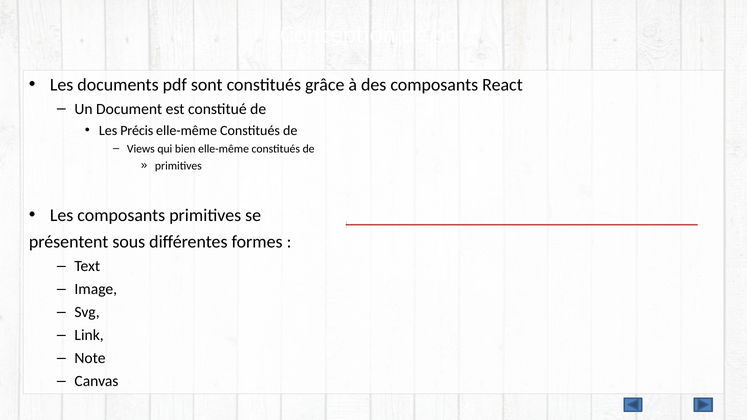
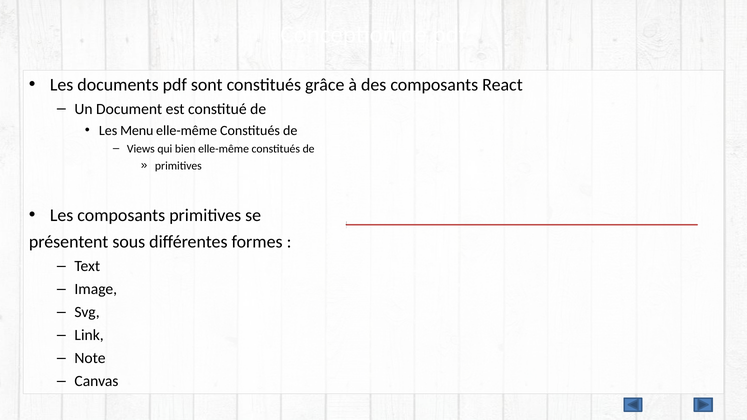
Précis: Précis -> Menu
